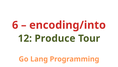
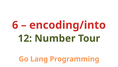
Produce: Produce -> Number
